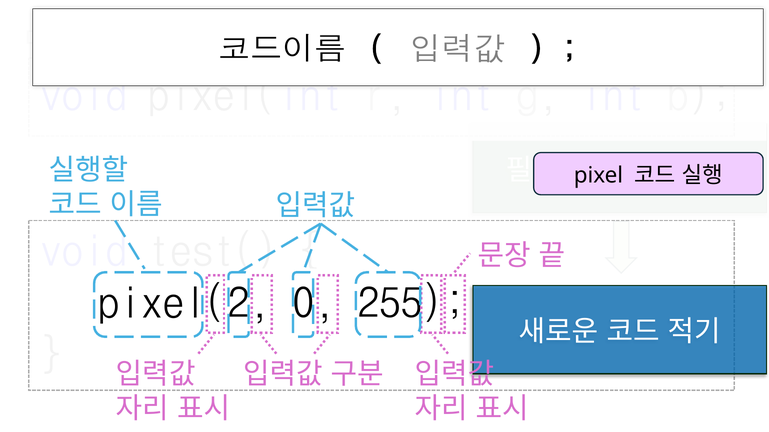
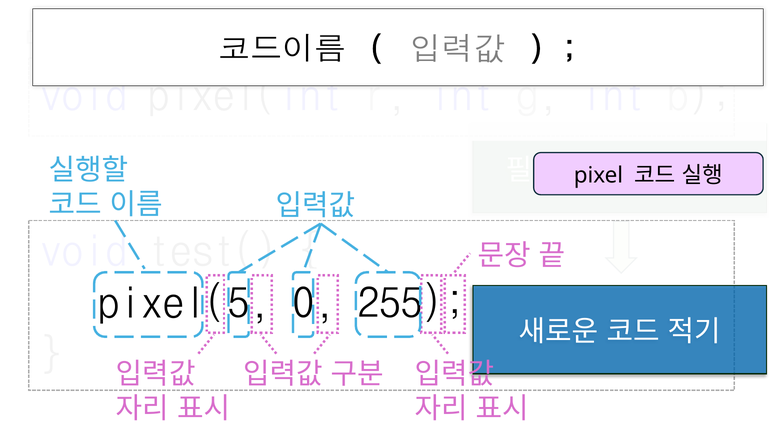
pixel(2: pixel(2 -> pixel(5
